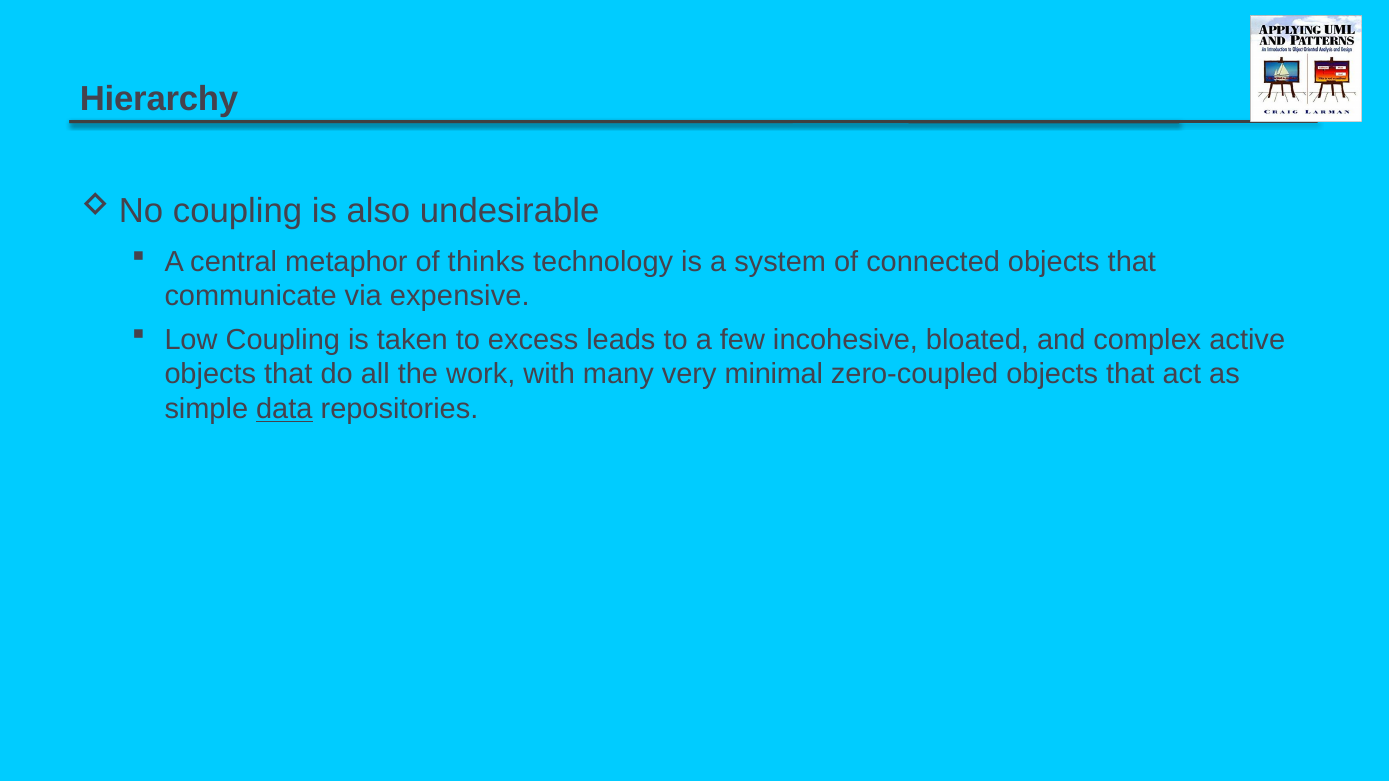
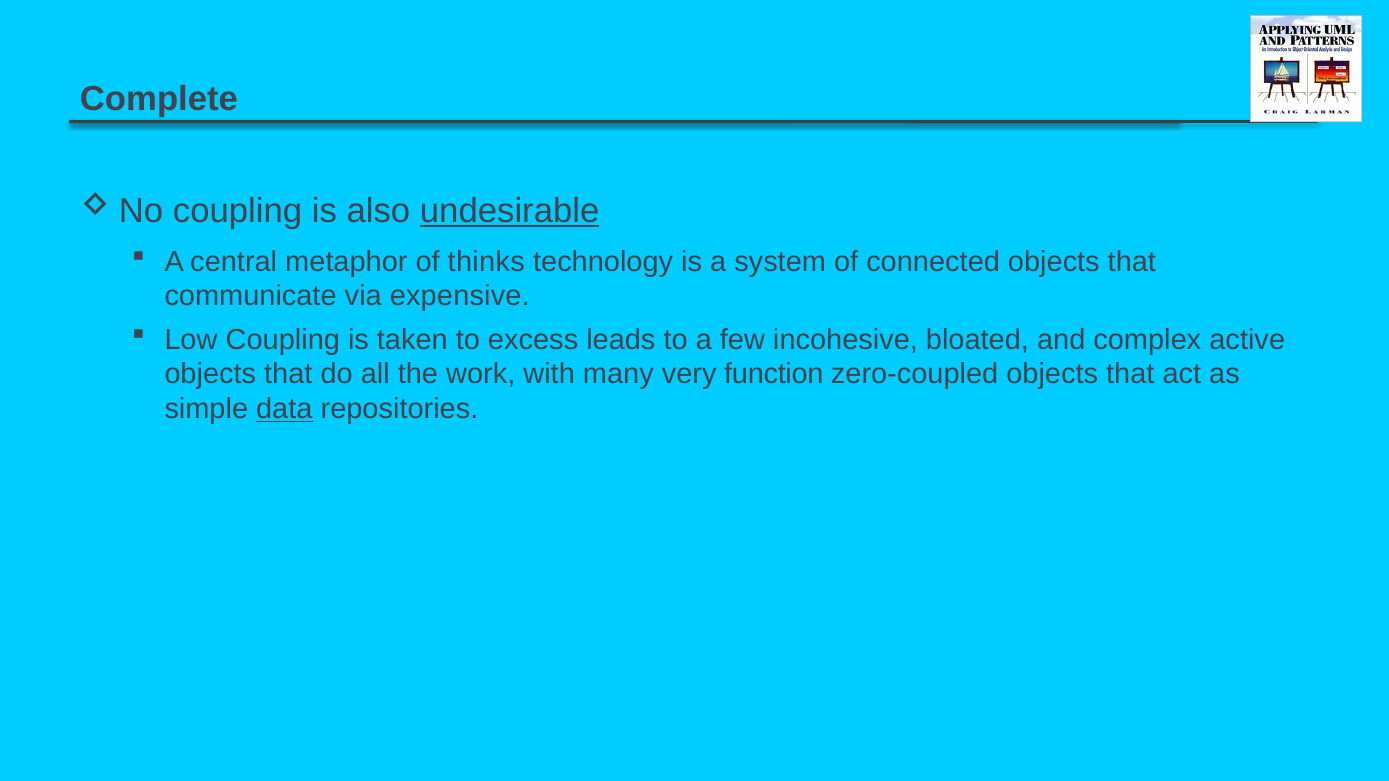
Hierarchy: Hierarchy -> Complete
undesirable underline: none -> present
minimal: minimal -> function
